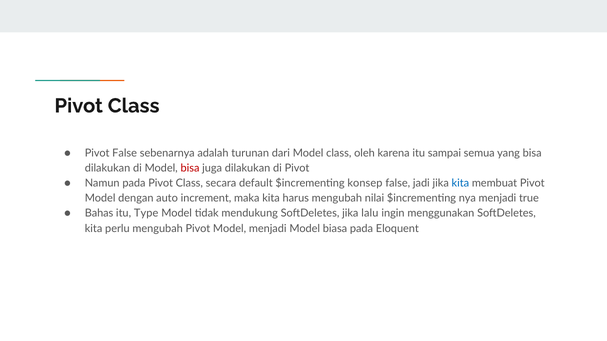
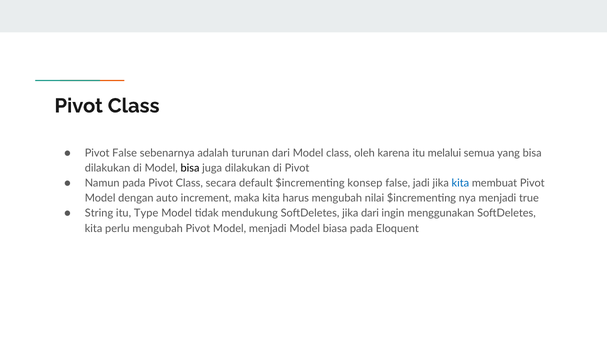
sampai: sampai -> melalui
bisa at (190, 168) colour: red -> black
Bahas: Bahas -> String
jika lalu: lalu -> dari
